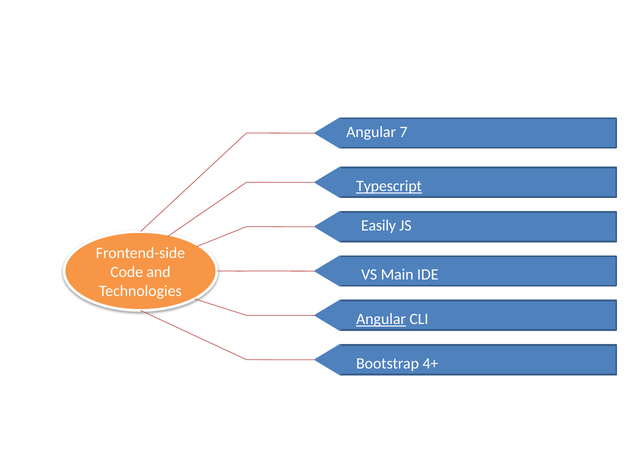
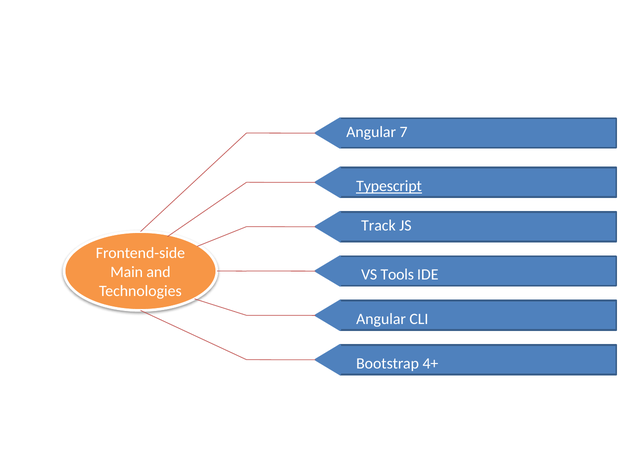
Easily: Easily -> Track
Code: Code -> Main
Main: Main -> Tools
Angular at (381, 319) underline: present -> none
